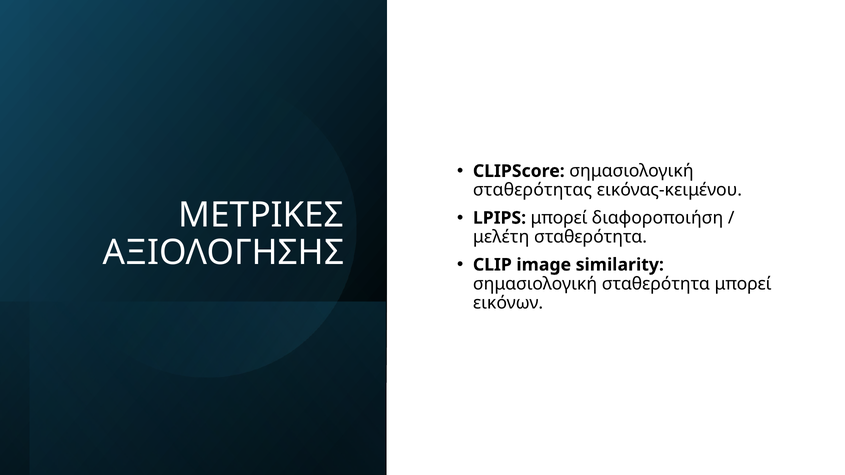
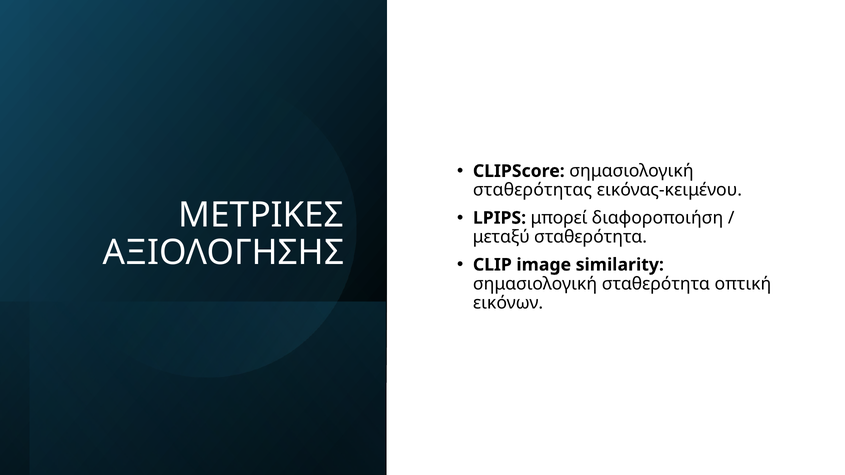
μελέτη: μελέτη -> μεταξύ
σταθερότητα μπορεί: μπορεί -> οπτική
